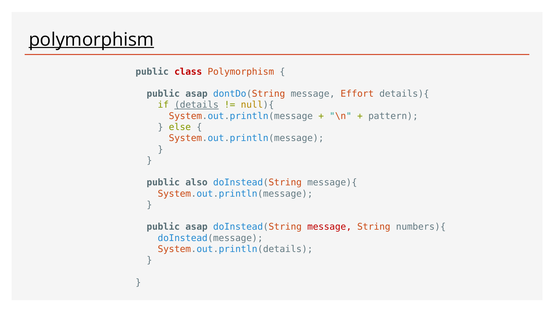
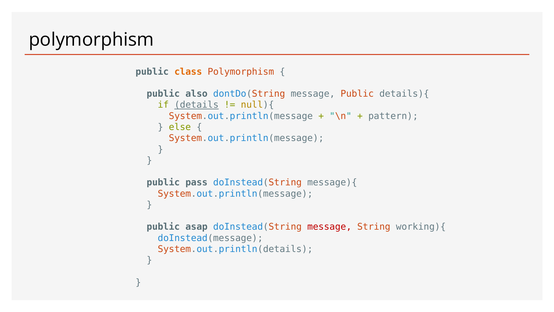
polymorphism at (91, 40) underline: present -> none
class colour: red -> orange
asap at (197, 94): asap -> also
message Effort: Effort -> Public
also: also -> pass
numbers){: numbers){ -> working){
